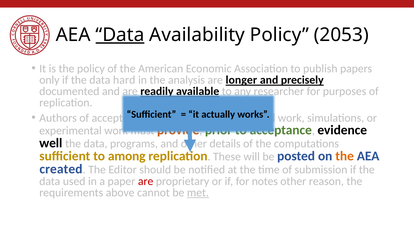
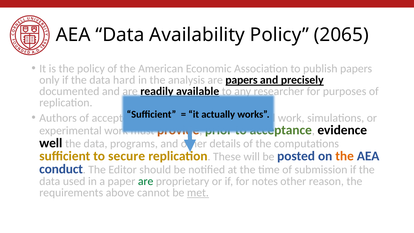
Data at (120, 35) underline: present -> none
2053: 2053 -> 2065
are longer: longer -> papers
among: among -> secure
created: created -> conduct
are at (146, 181) colour: red -> green
